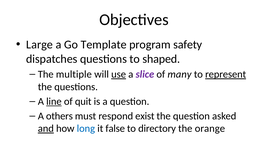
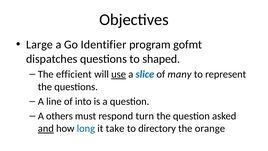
Template: Template -> Identifier
safety: safety -> gofmt
multiple: multiple -> efficient
slice colour: purple -> blue
represent underline: present -> none
line underline: present -> none
quit: quit -> into
exist: exist -> turn
false: false -> take
